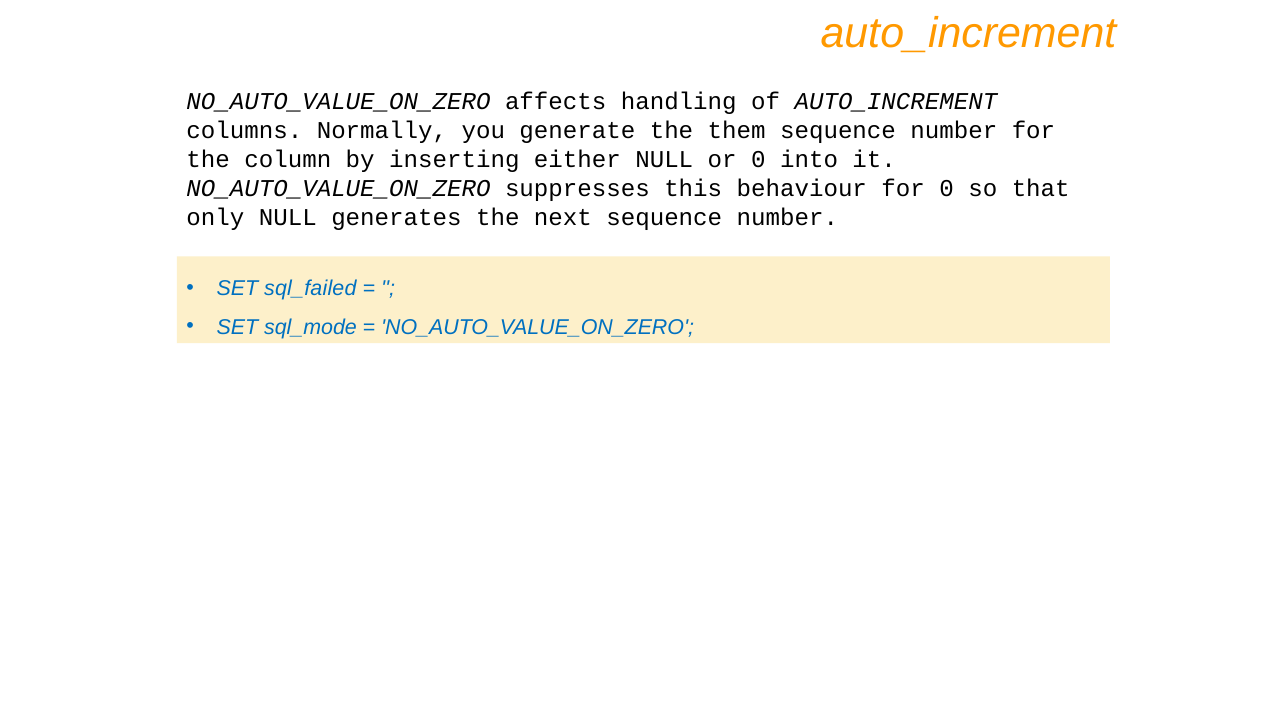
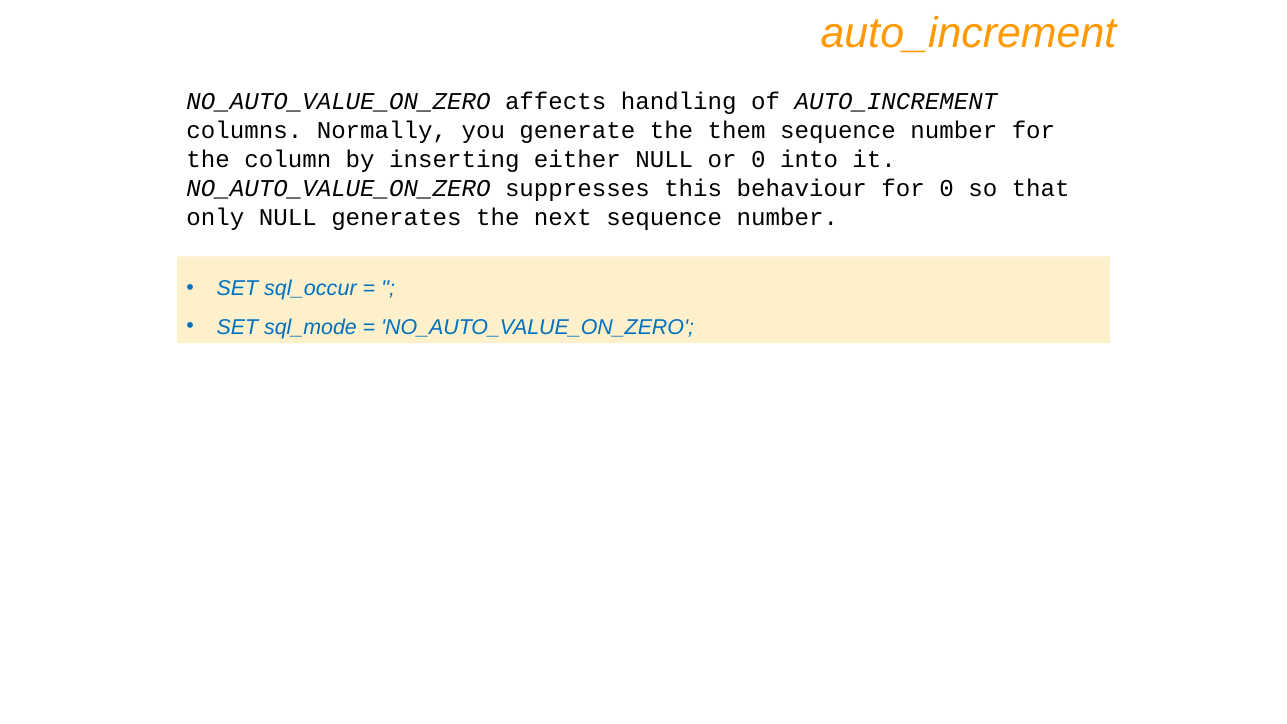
sql_failed: sql_failed -> sql_occur
